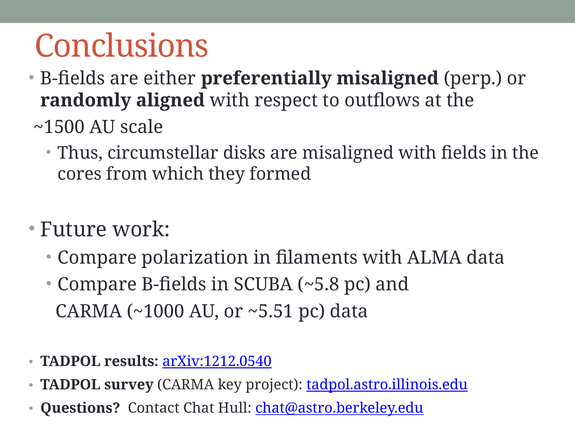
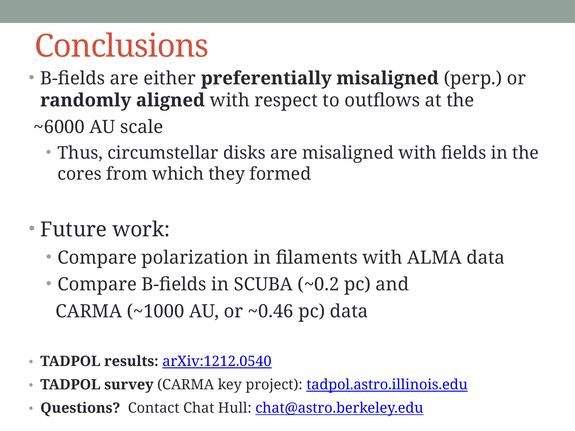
~1500: ~1500 -> ~6000
~5.8: ~5.8 -> ~0.2
~5.51: ~5.51 -> ~0.46
